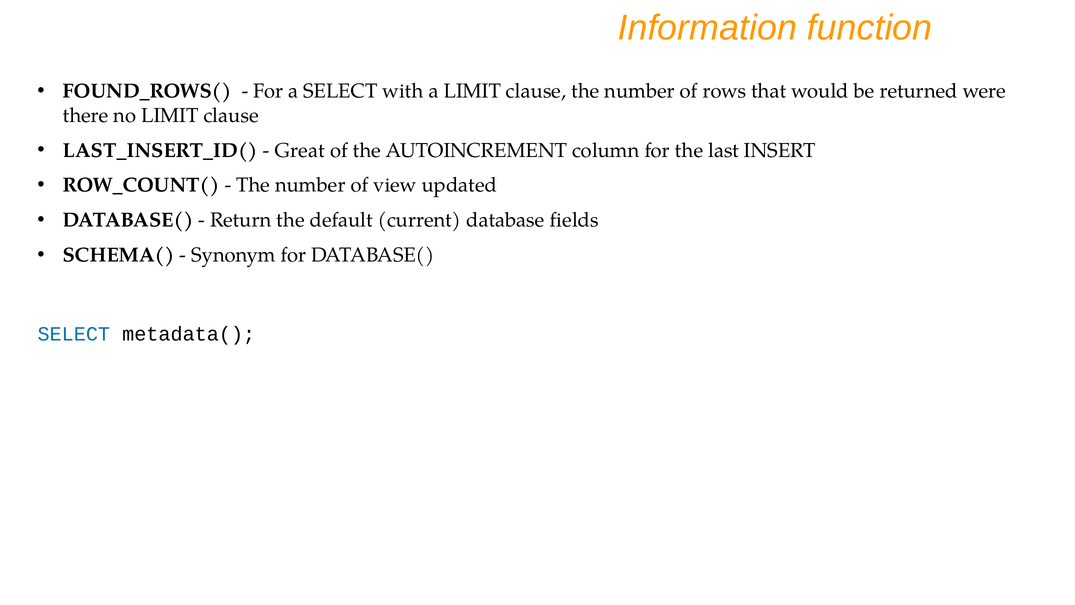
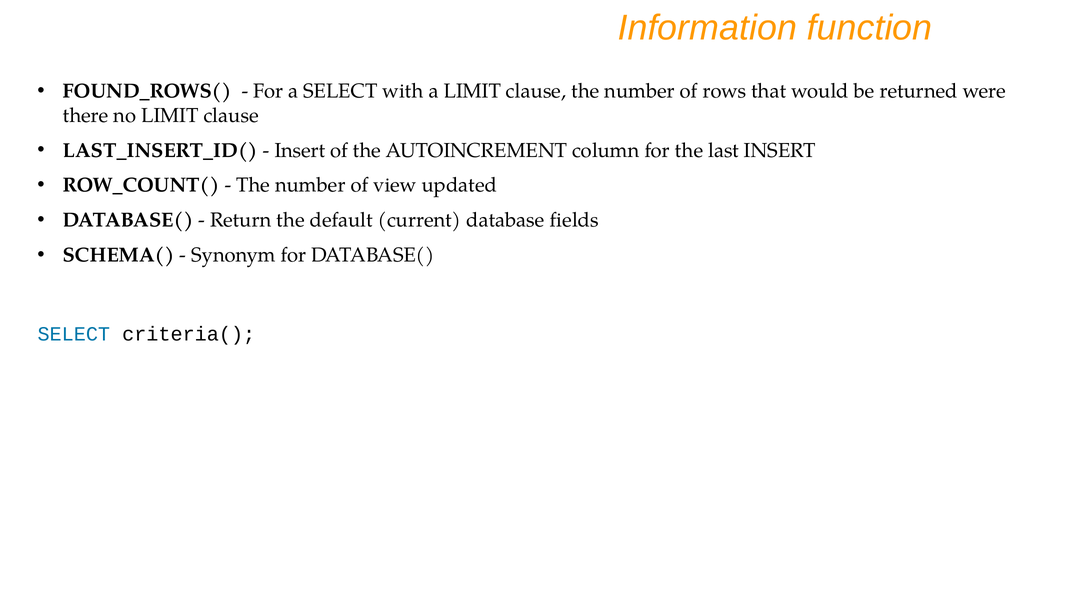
Great at (300, 150): Great -> Insert
metadata(: metadata( -> criteria(
